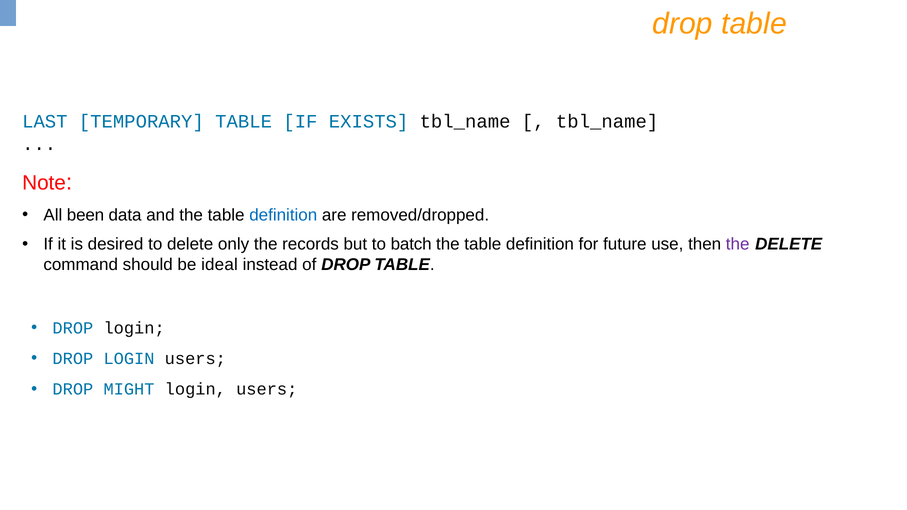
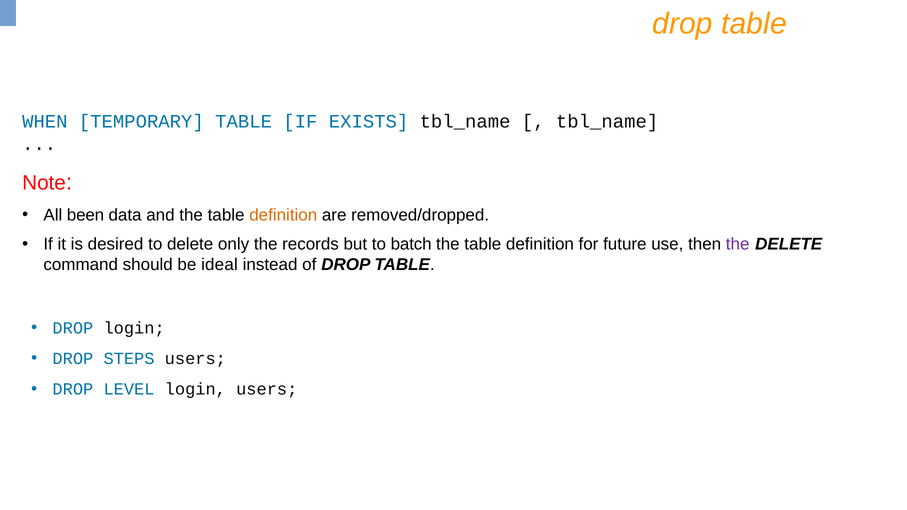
LAST: LAST -> WHEN
definition at (283, 215) colour: blue -> orange
LOGIN at (129, 359): LOGIN -> STEPS
MIGHT: MIGHT -> LEVEL
